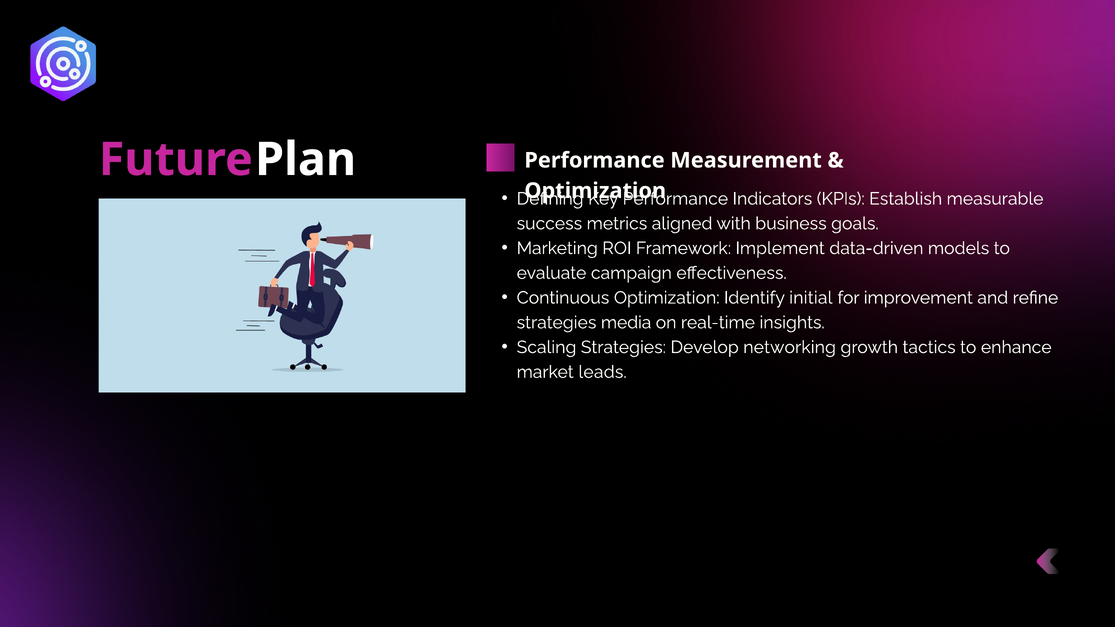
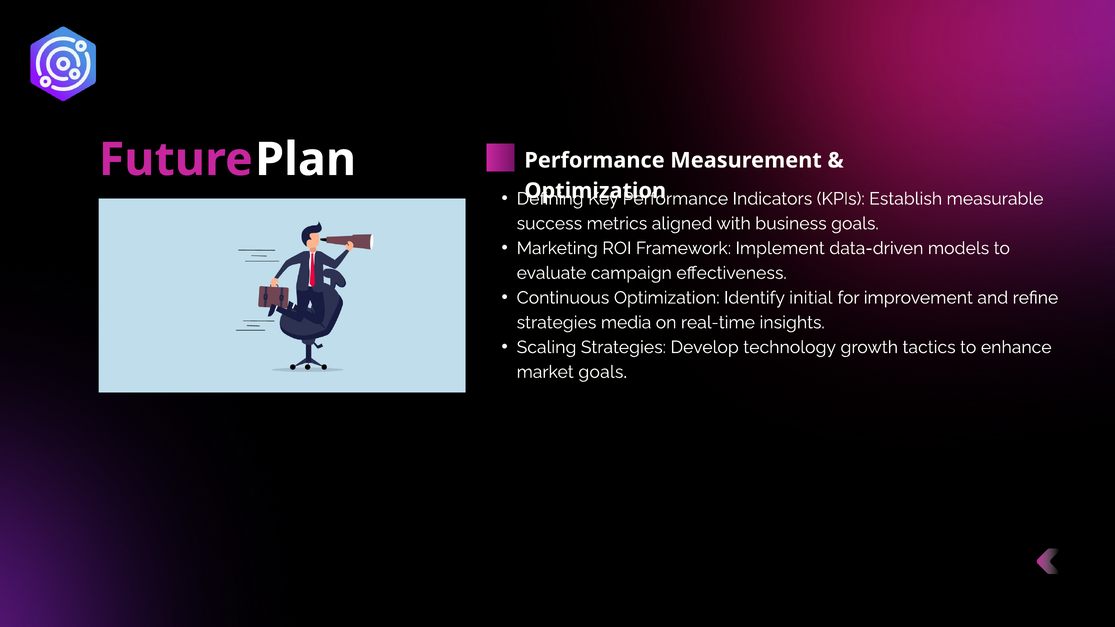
networking: networking -> technology
market leads: leads -> goals
